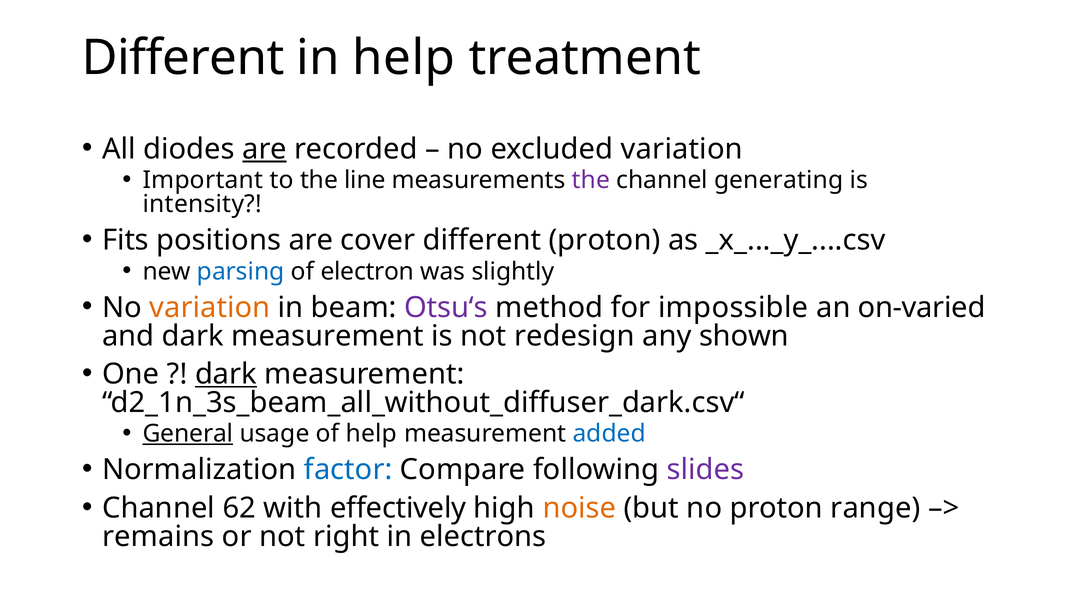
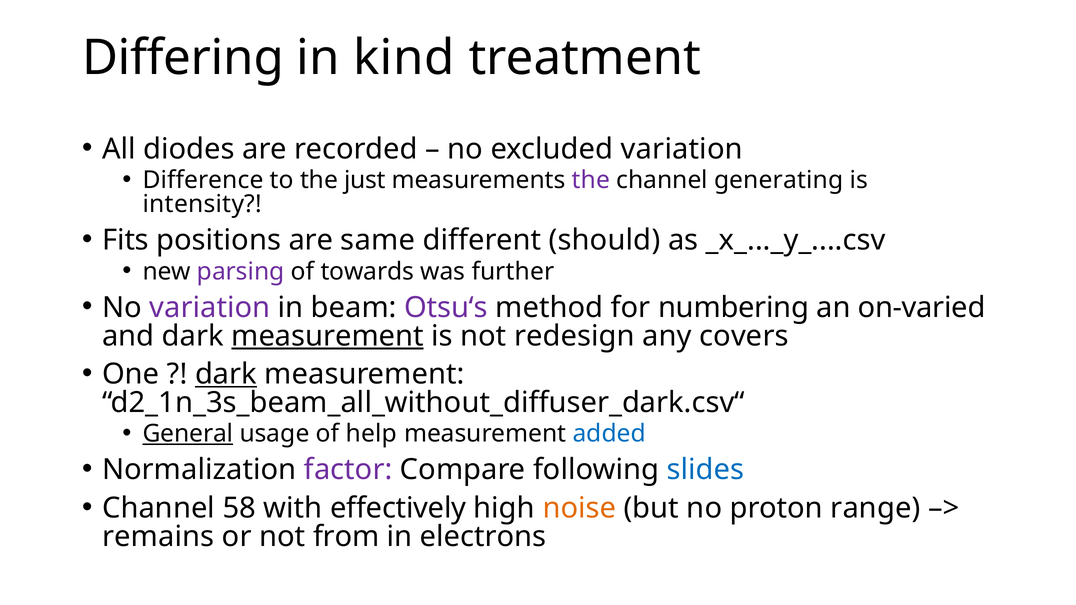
Different at (183, 58): Different -> Differing
in help: help -> kind
are at (265, 149) underline: present -> none
Important: Important -> Difference
line: line -> just
cover: cover -> same
different proton: proton -> should
parsing colour: blue -> purple
electron: electron -> towards
slightly: slightly -> further
variation at (210, 308) colour: orange -> purple
impossible: impossible -> numbering
measurement at (327, 336) underline: none -> present
shown: shown -> covers
factor colour: blue -> purple
slides colour: purple -> blue
62: 62 -> 58
right: right -> from
